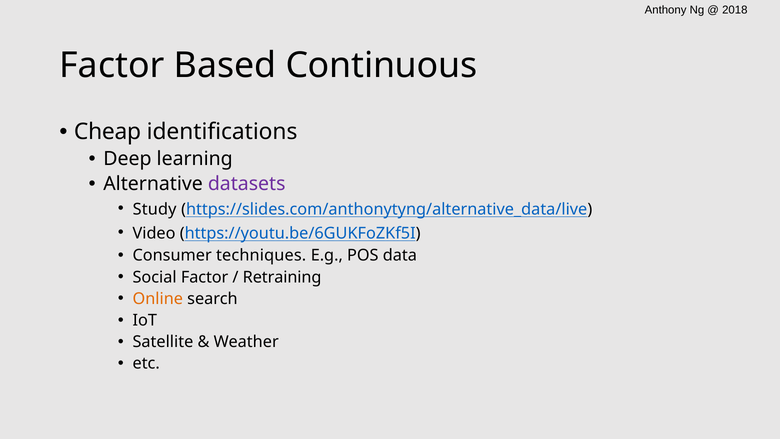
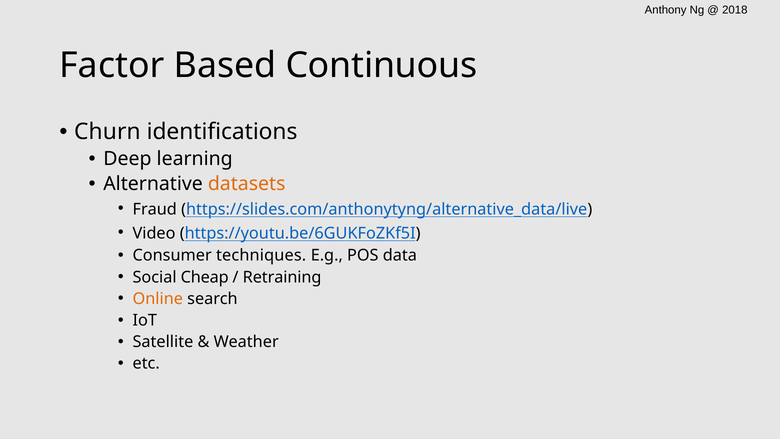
Cheap: Cheap -> Churn
datasets colour: purple -> orange
Study: Study -> Fraud
Social Factor: Factor -> Cheap
